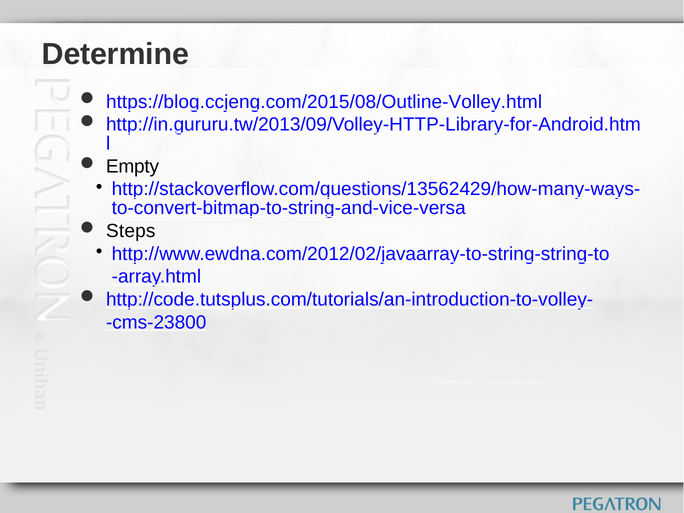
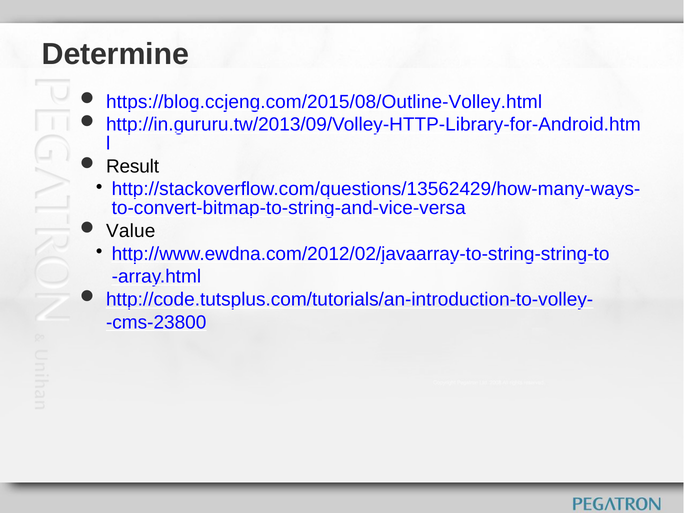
Empty: Empty -> Result
Steps: Steps -> Value
